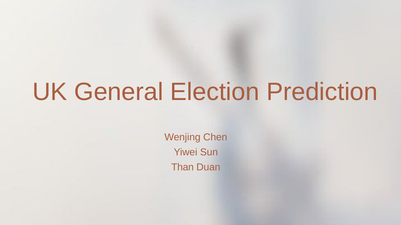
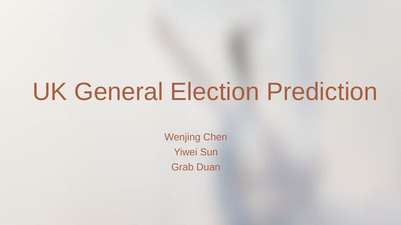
Than: Than -> Grab
